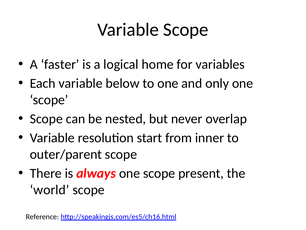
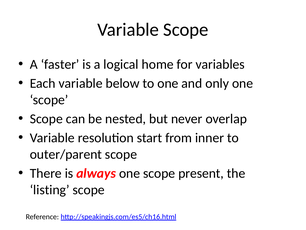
world: world -> listing
